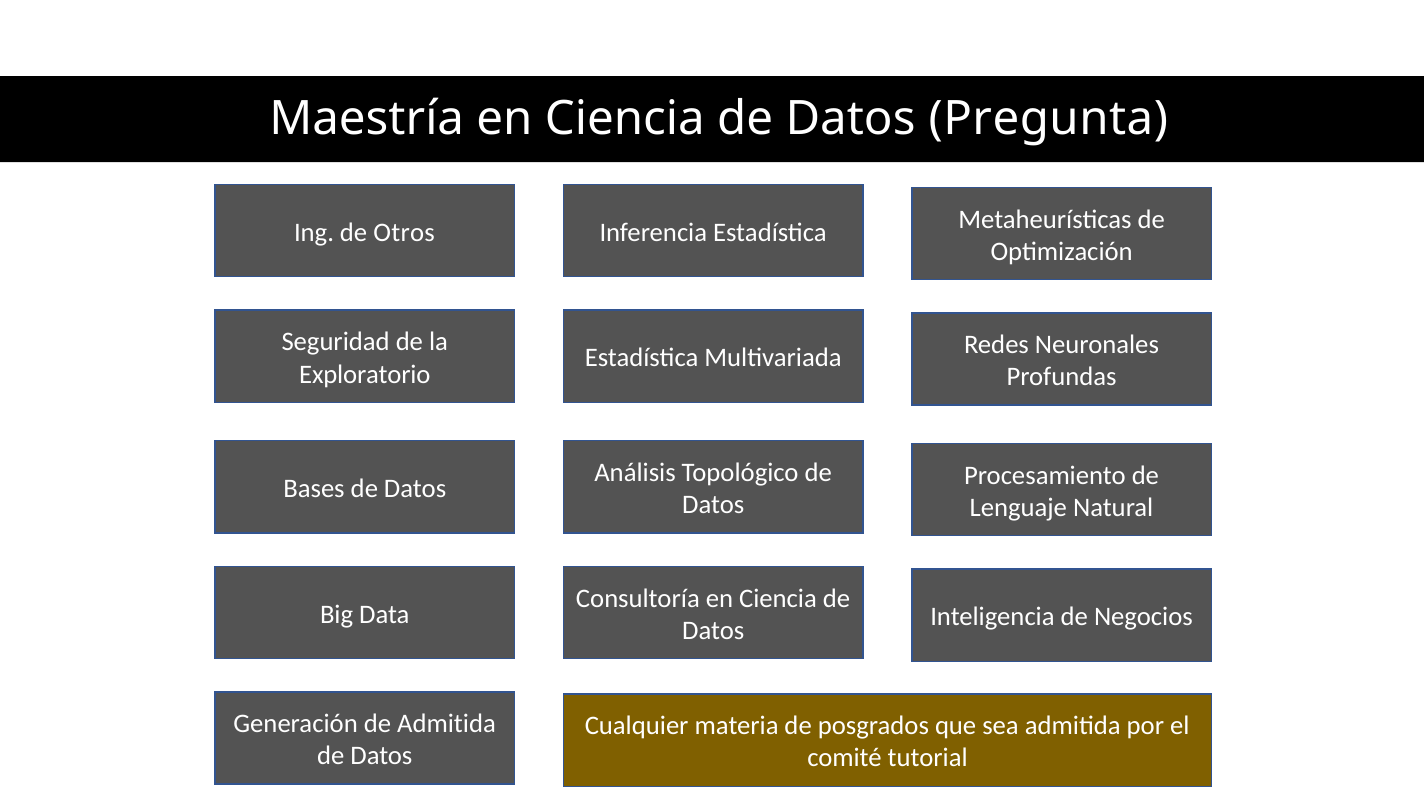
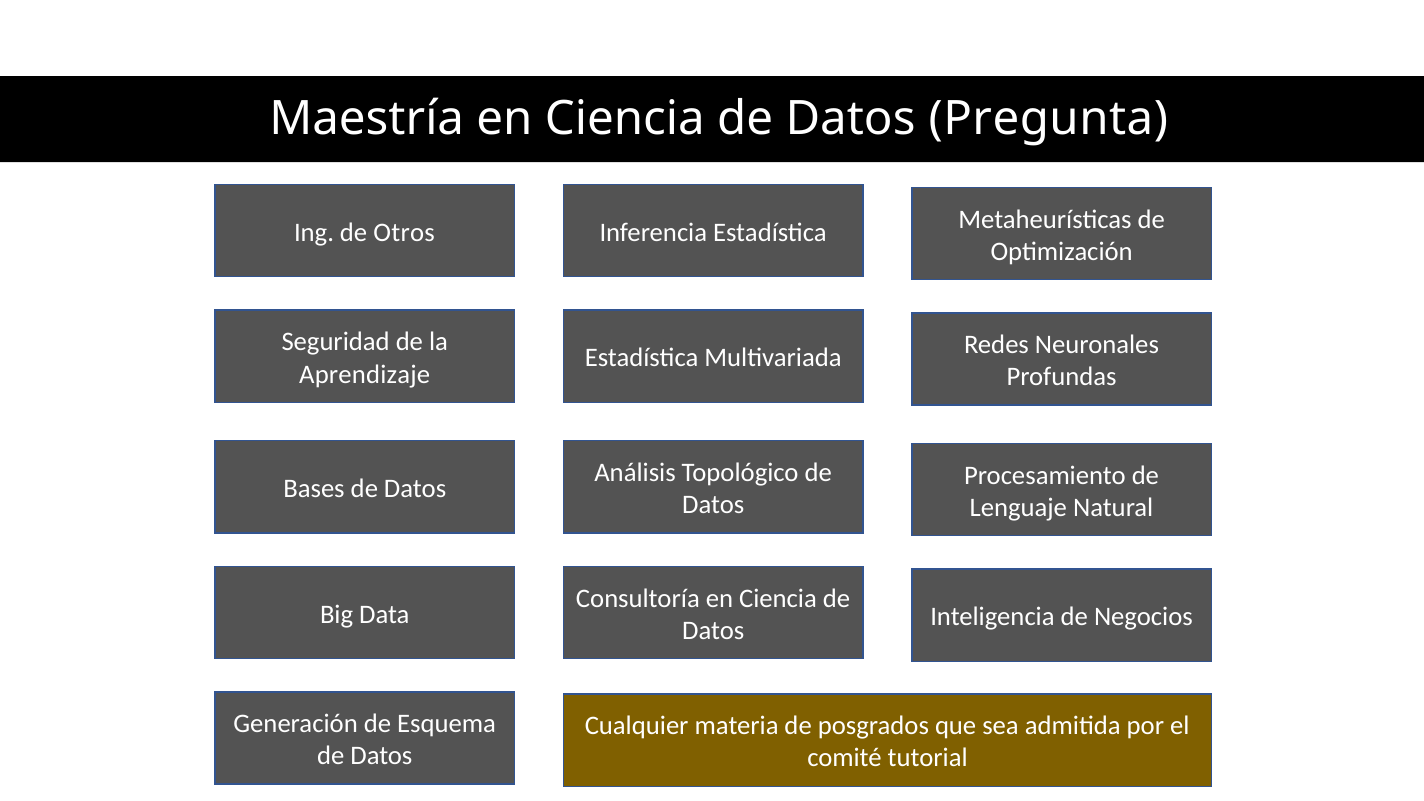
Exploratorio: Exploratorio -> Aprendizaje
de Admitida: Admitida -> Esquema
